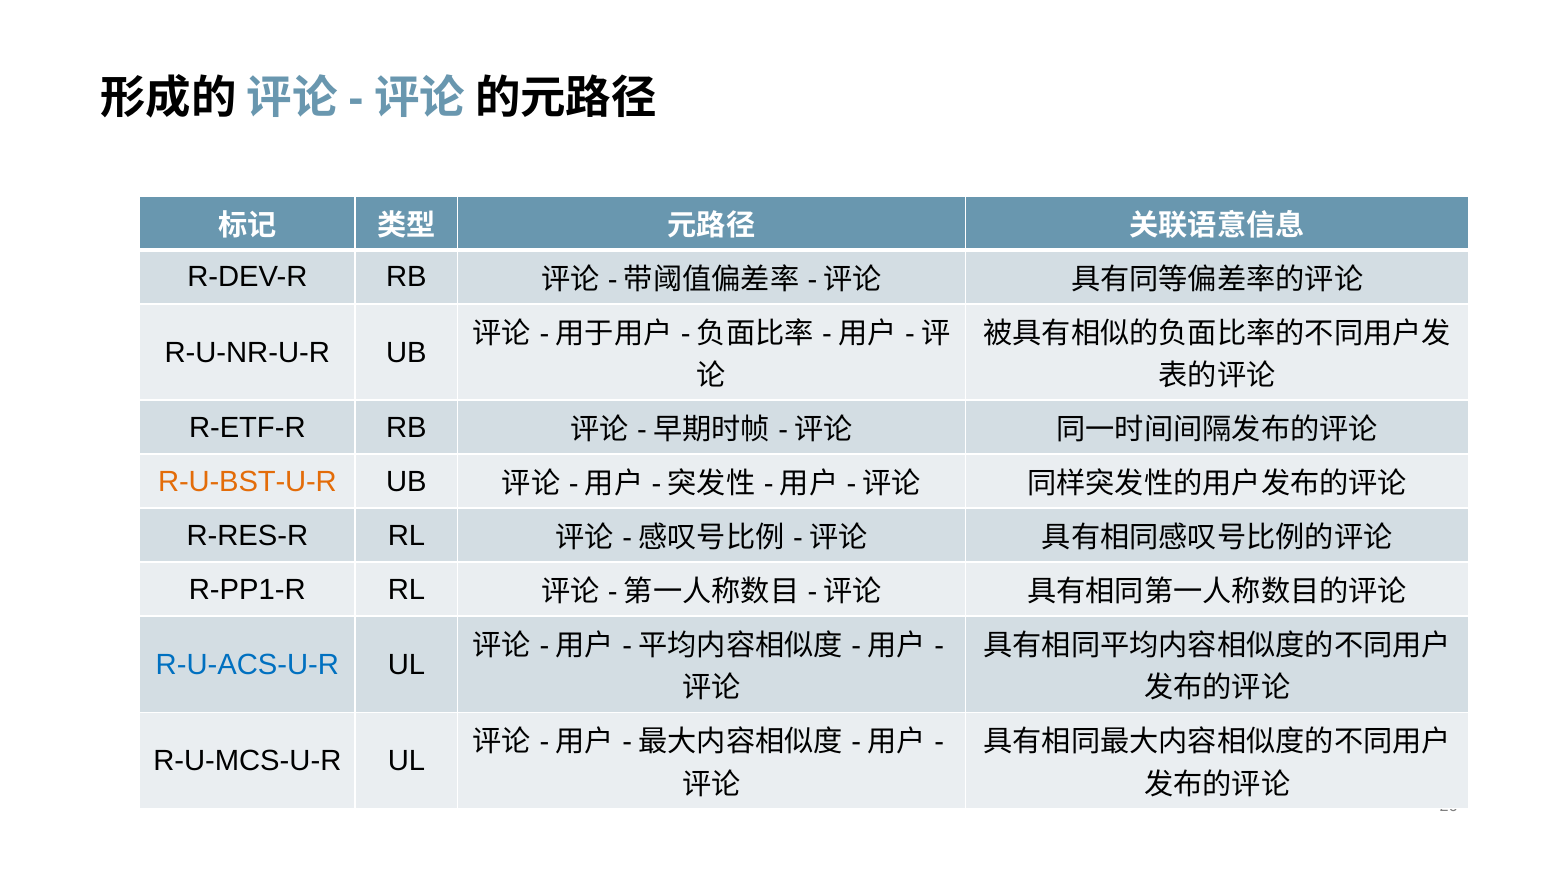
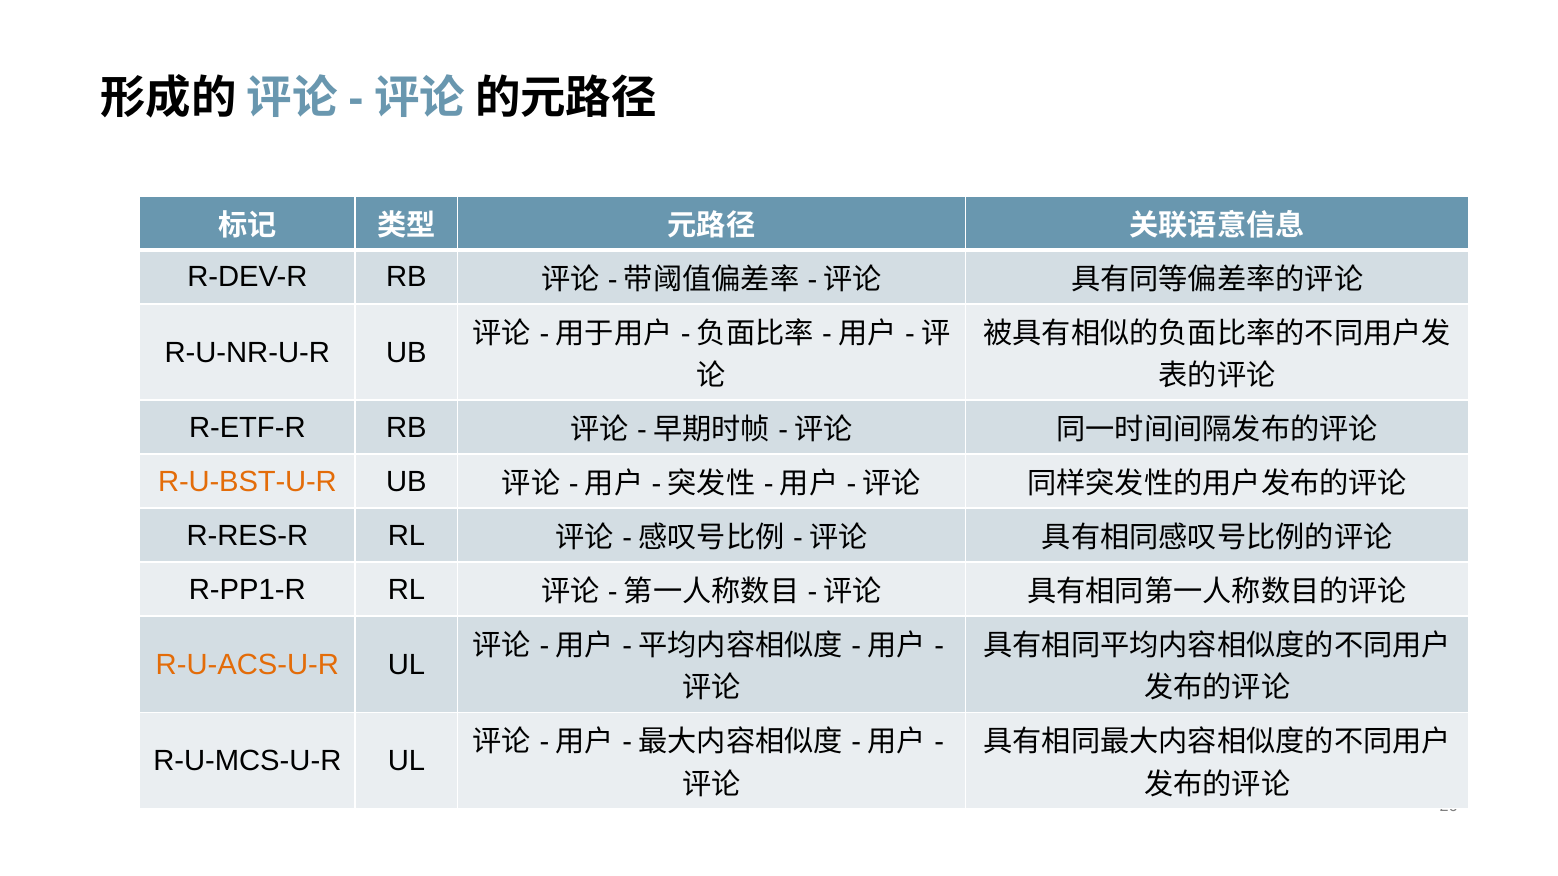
R-U-ACS-U-R colour: blue -> orange
